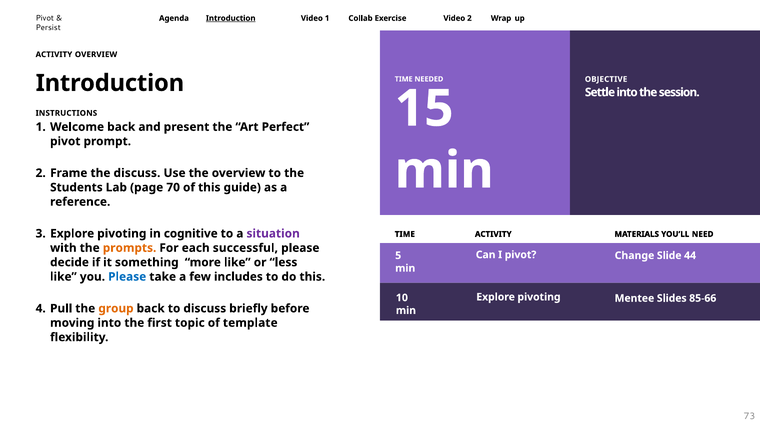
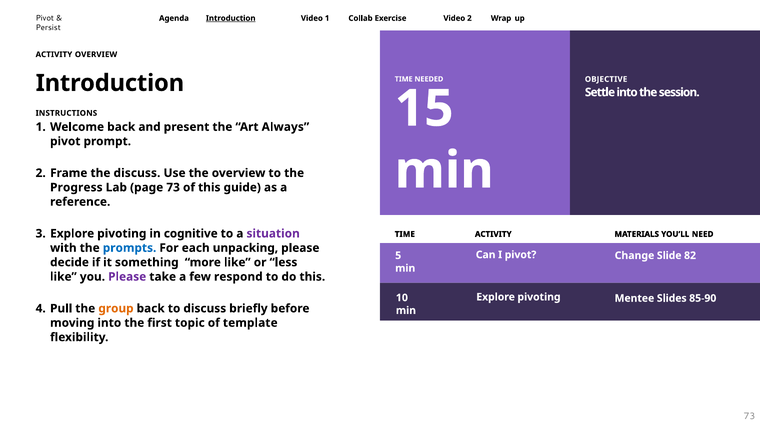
Perfect: Perfect -> Always
Students: Students -> Progress
page 70: 70 -> 73
prompts colour: orange -> blue
successful: successful -> unpacking
44: 44 -> 82
Please at (127, 276) colour: blue -> purple
includes: includes -> respond
85-66: 85-66 -> 85-90
